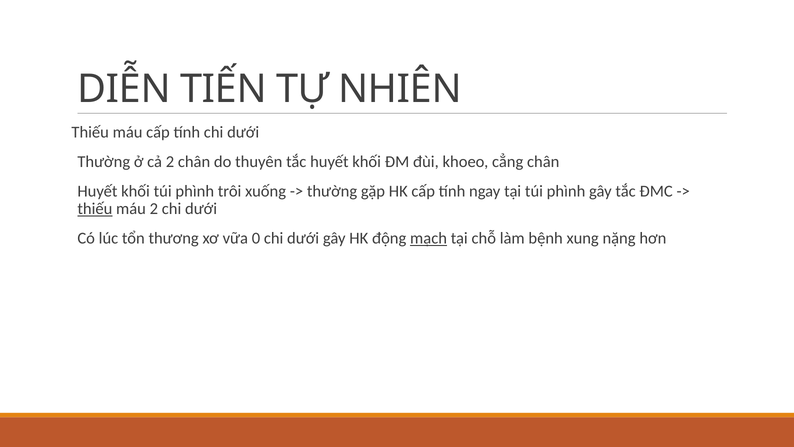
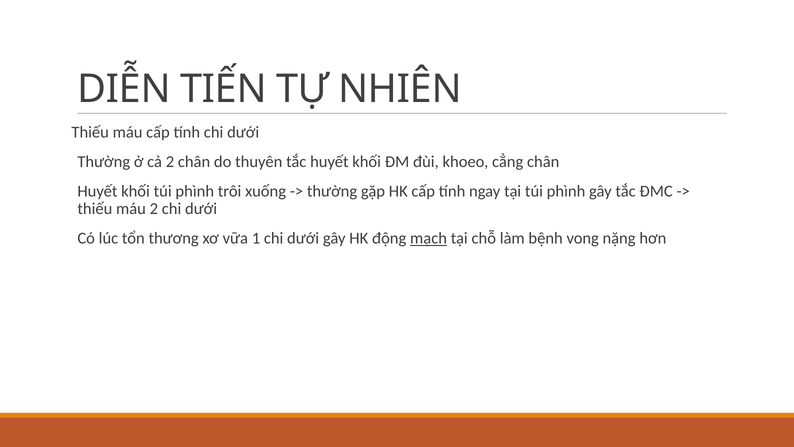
thiếu at (95, 209) underline: present -> none
0: 0 -> 1
xung: xung -> vong
